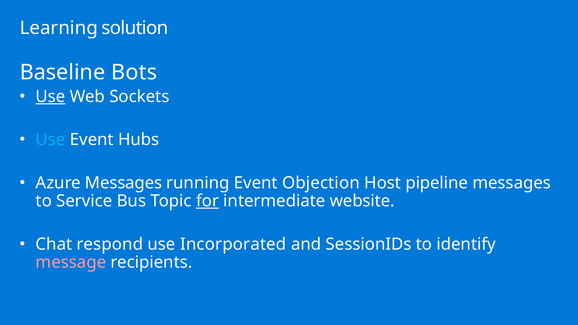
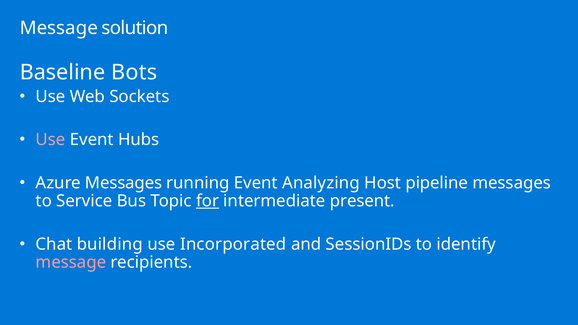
Learning at (59, 28): Learning -> Message
Use at (51, 97) underline: present -> none
Use at (51, 140) colour: light blue -> pink
Objection: Objection -> Analyzing
website: website -> present
respond: respond -> building
